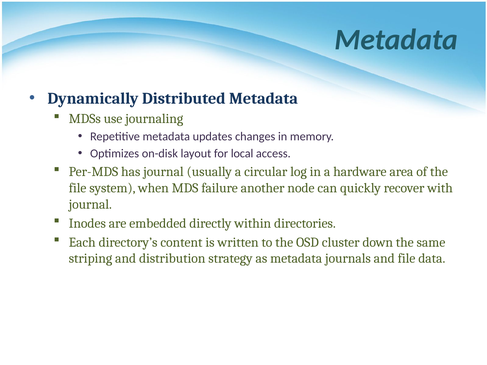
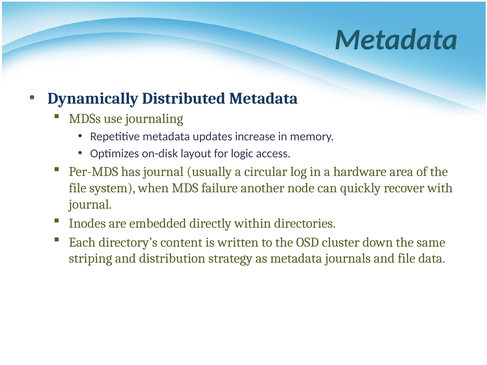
changes: changes -> increase
local: local -> logic
